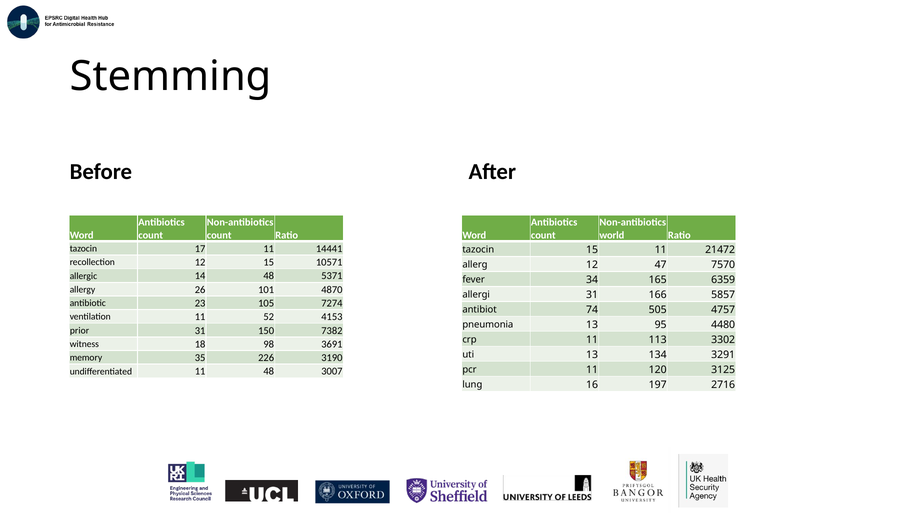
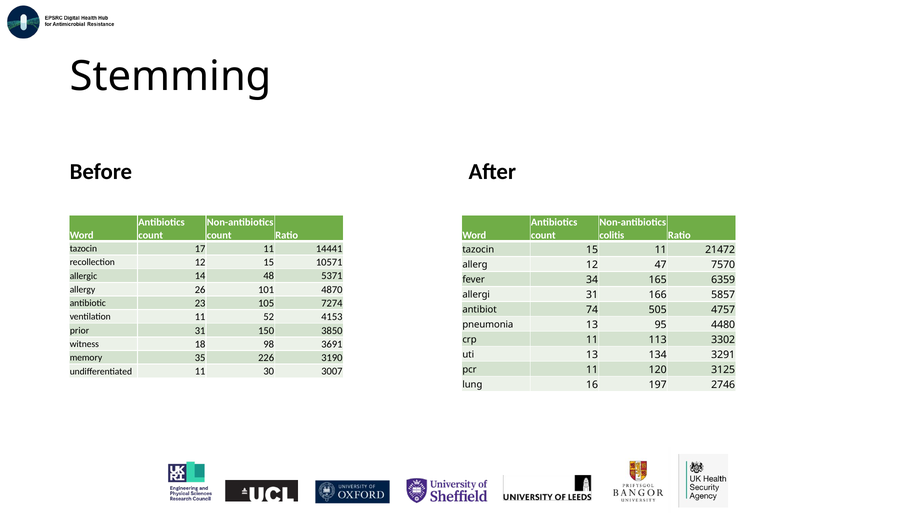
world: world -> colitis
7382: 7382 -> 3850
11 48: 48 -> 30
2716: 2716 -> 2746
